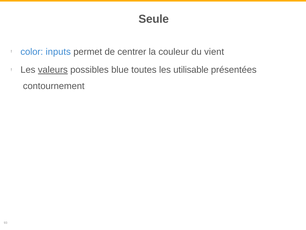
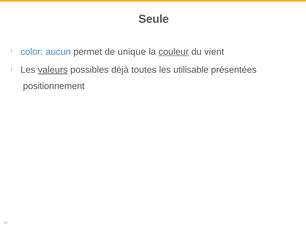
inputs: inputs -> aucun
centrer: centrer -> unique
couleur underline: none -> present
blue: blue -> déjà
contournement: contournement -> positionnement
